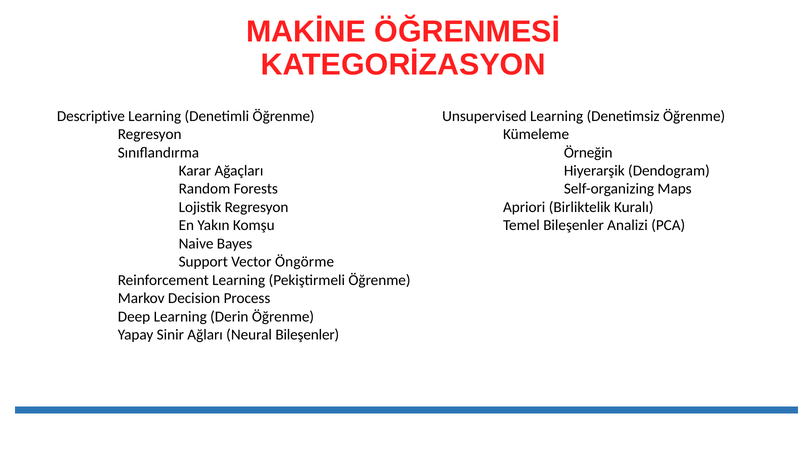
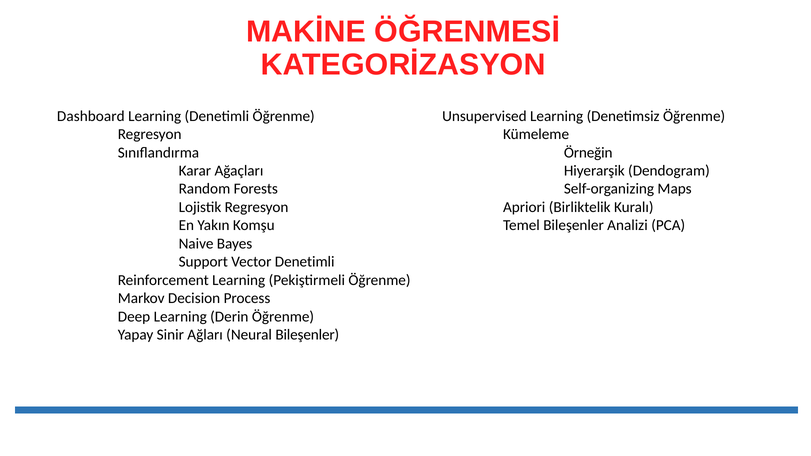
Descriptive: Descriptive -> Dashboard
Vector Öngörme: Öngörme -> Denetimli
